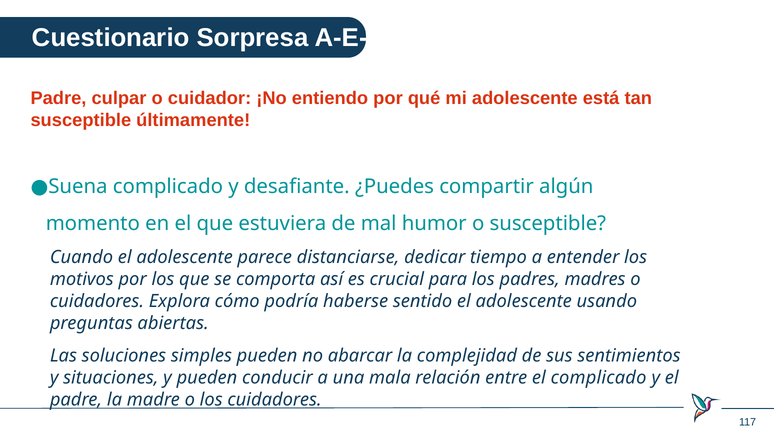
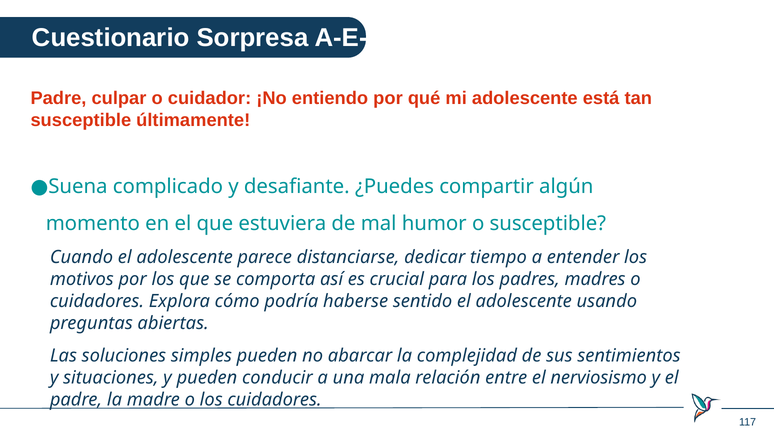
el complicado: complicado -> nerviosismo
